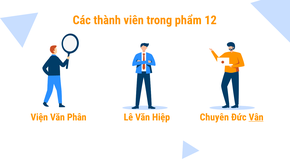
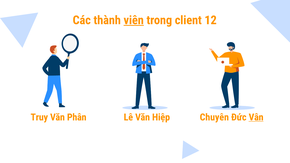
viên underline: none -> present
phẩm: phẩm -> client
Viện: Viện -> Truy
